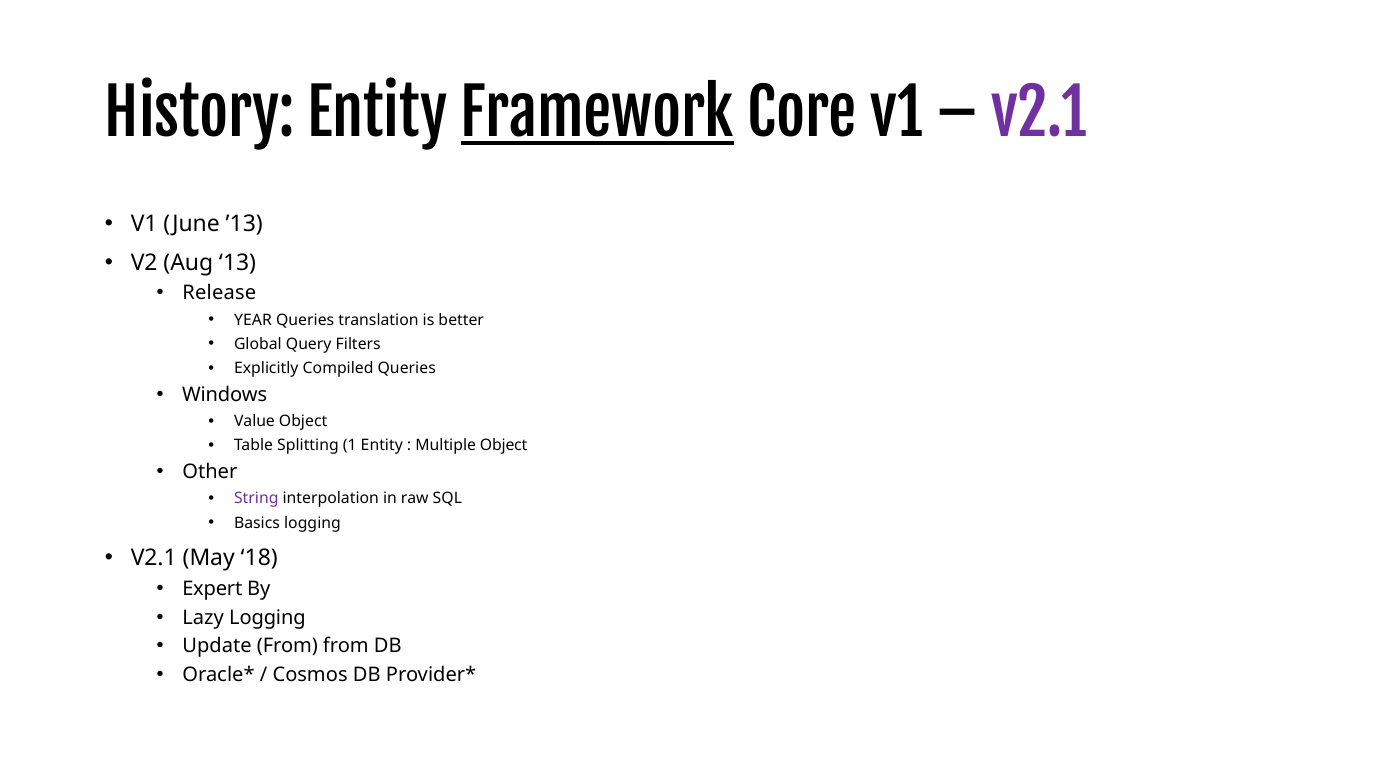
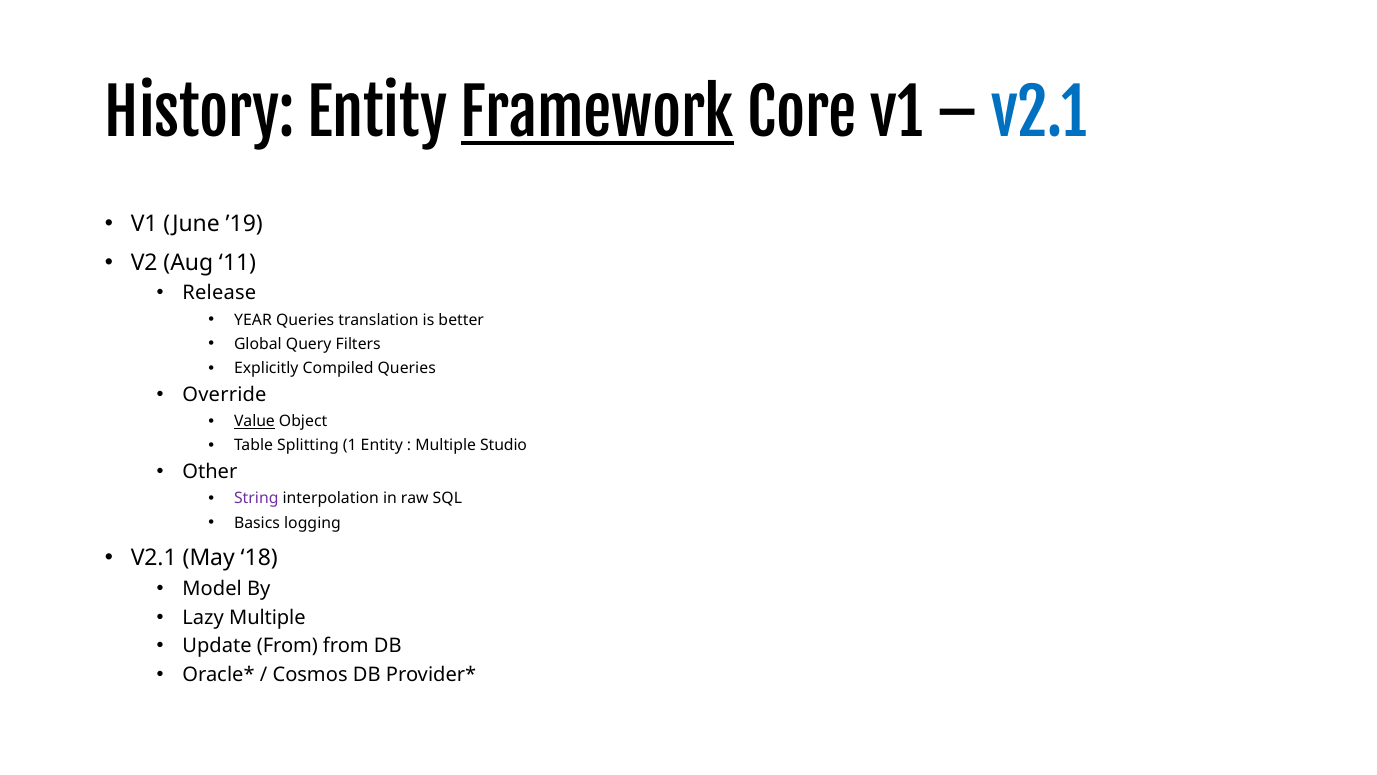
v2.1 at (1039, 116) colour: purple -> blue
’13: ’13 -> ’19
13: 13 -> 11
Windows: Windows -> Override
Value underline: none -> present
Multiple Object: Object -> Studio
Expert: Expert -> Model
Lazy Logging: Logging -> Multiple
